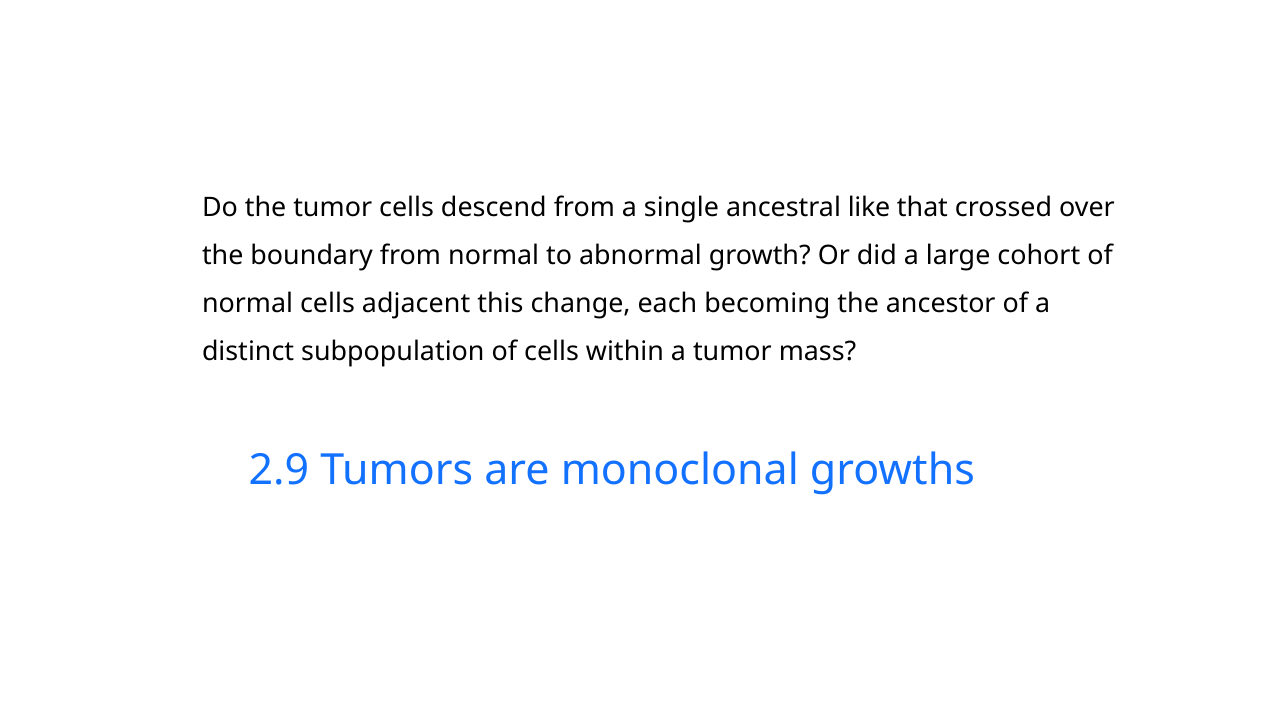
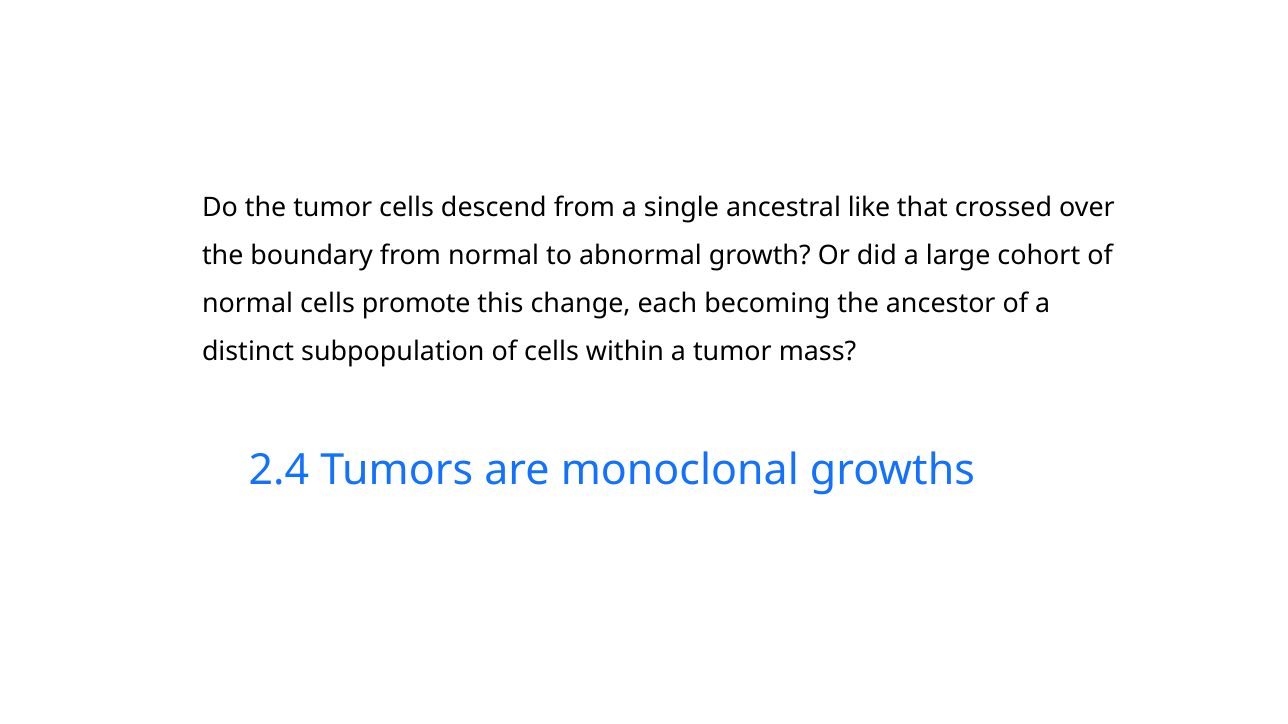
adjacent: adjacent -> promote
2.9: 2.9 -> 2.4
